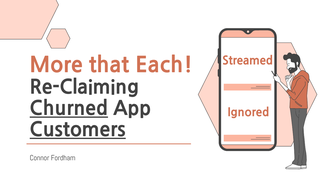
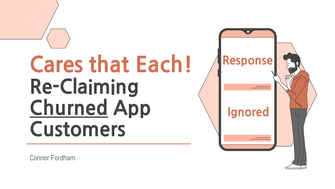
More: More -> Cares
Streamed: Streamed -> Response
Customers underline: present -> none
